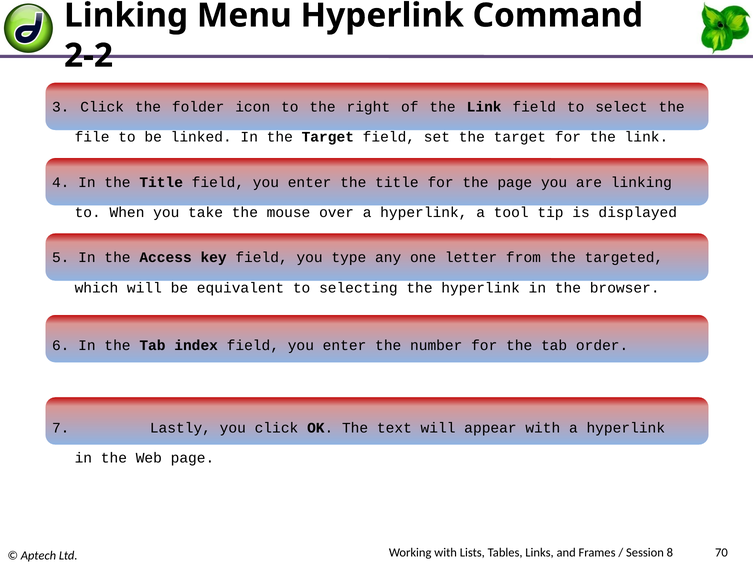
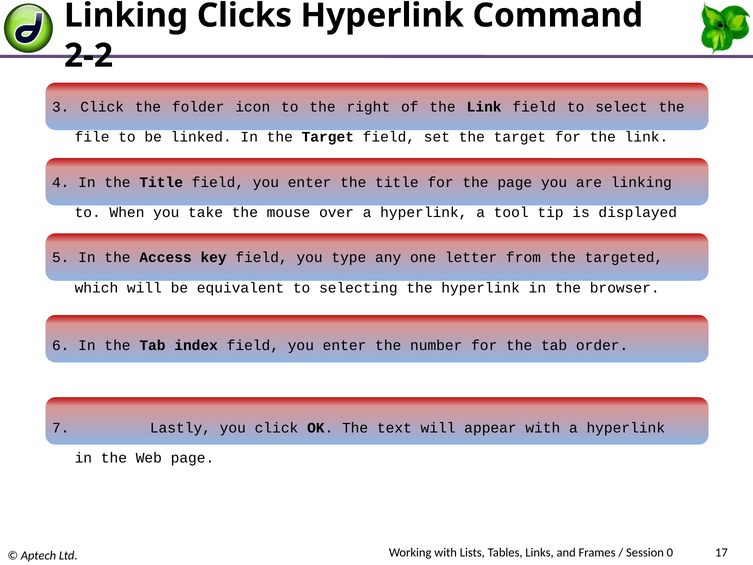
Menu: Menu -> Clicks
8: 8 -> 0
70: 70 -> 17
